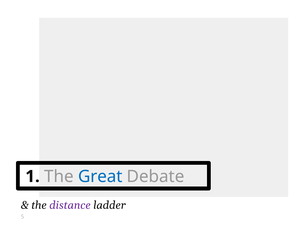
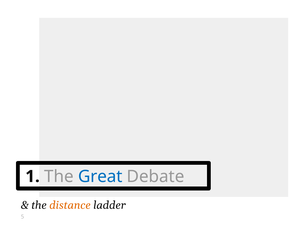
distance colour: purple -> orange
